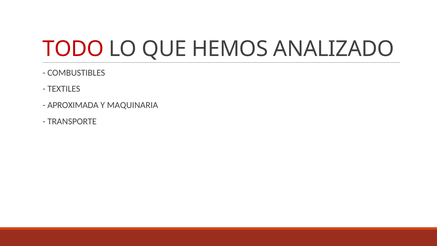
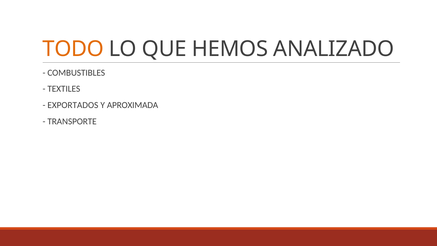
TODO colour: red -> orange
APROXIMADA: APROXIMADA -> EXPORTADOS
MAQUINARIA: MAQUINARIA -> APROXIMADA
